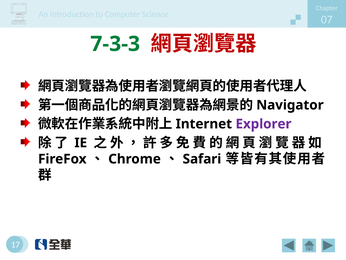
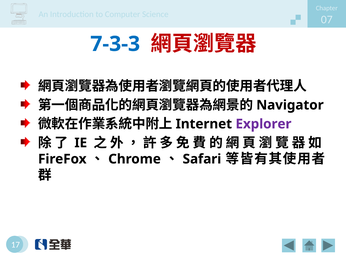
7-3-3 colour: green -> blue
